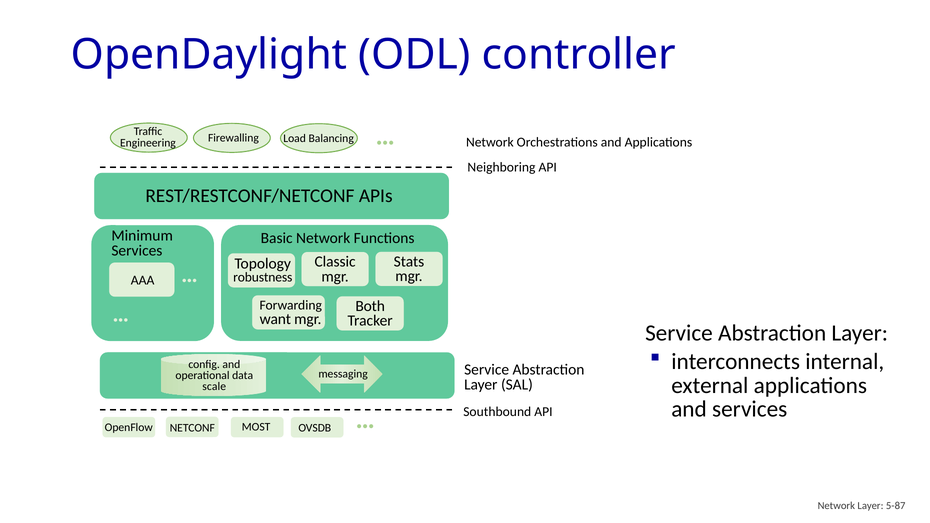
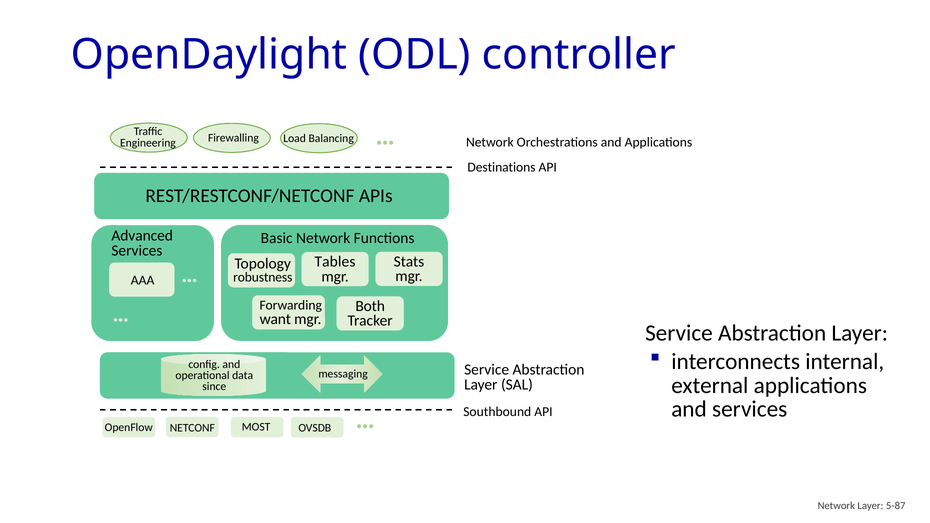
Neighboring: Neighboring -> Destinations
Minimum: Minimum -> Advanced
Classic: Classic -> Tables
scale: scale -> since
